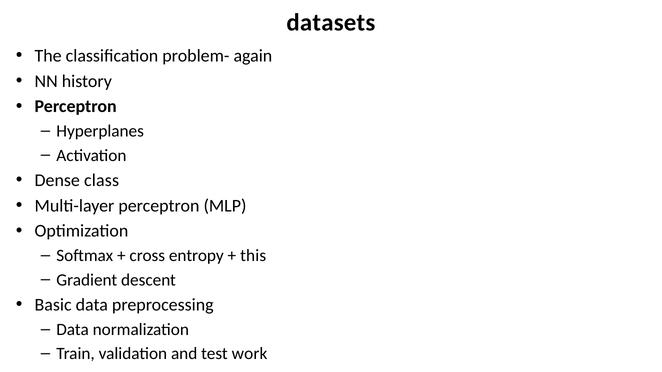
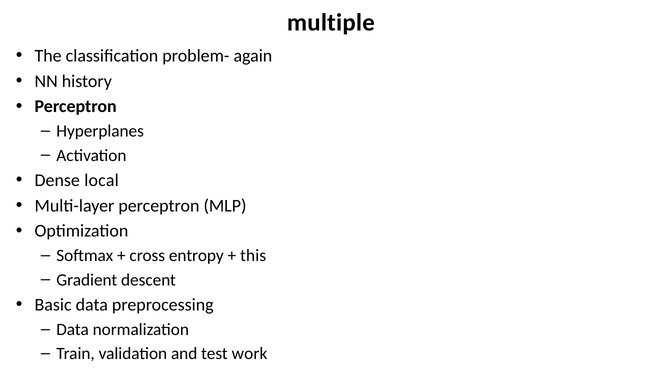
datasets: datasets -> multiple
class: class -> local
